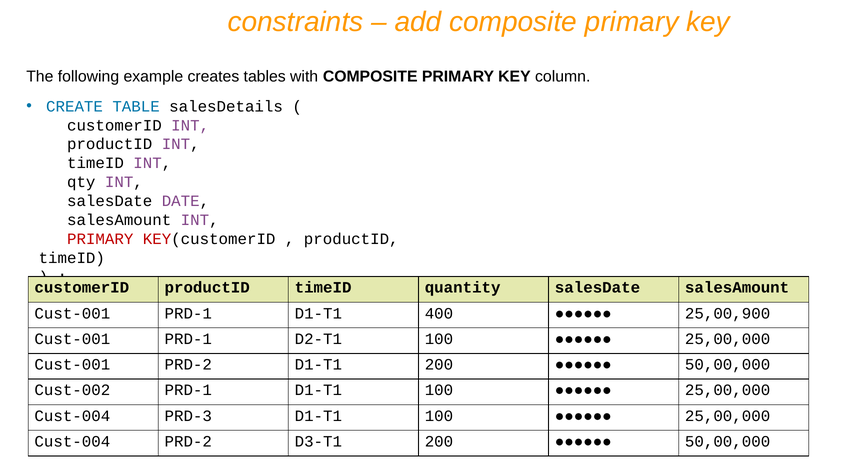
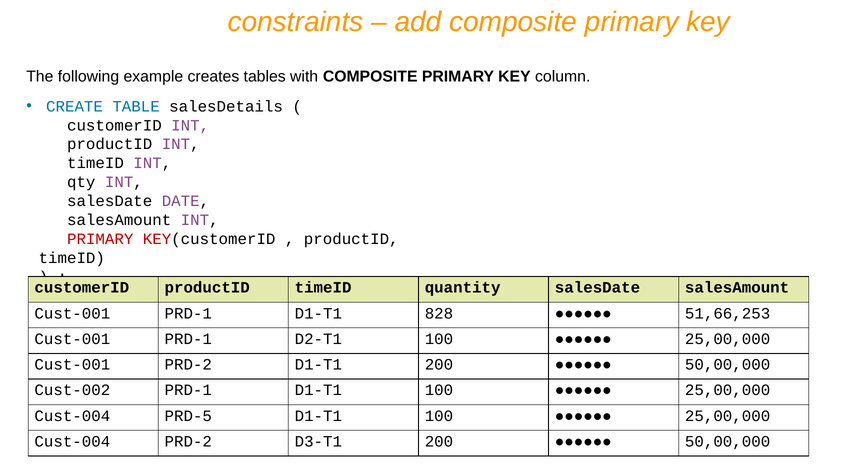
400: 400 -> 828
25,00,900: 25,00,900 -> 51,66,253
PRD-3: PRD-3 -> PRD-5
